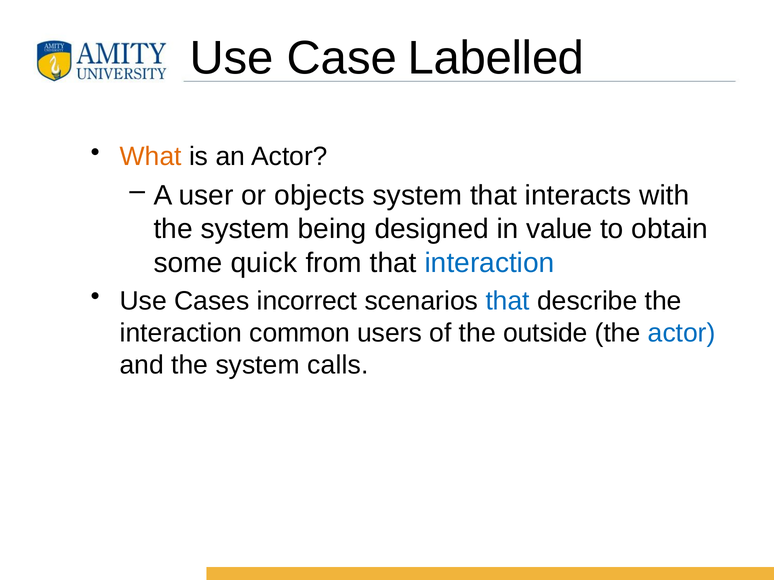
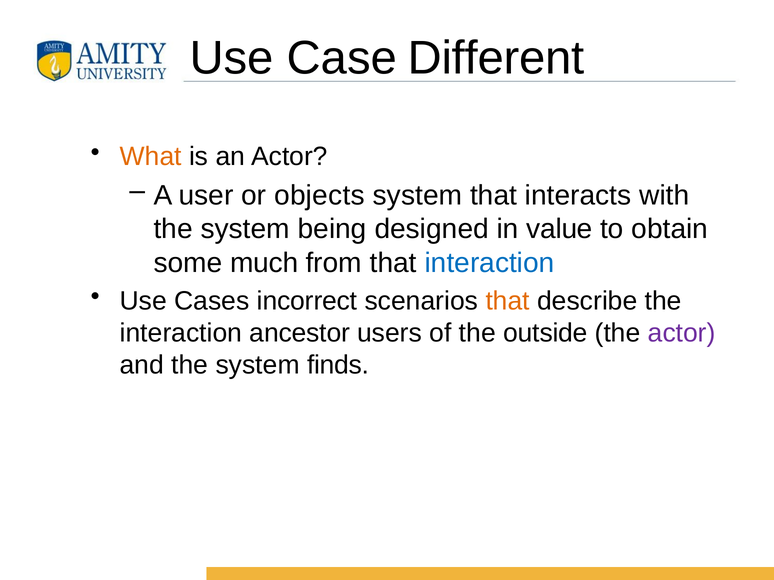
Labelled: Labelled -> Different
quick: quick -> much
that at (508, 301) colour: blue -> orange
common: common -> ancestor
actor at (682, 333) colour: blue -> purple
calls: calls -> finds
